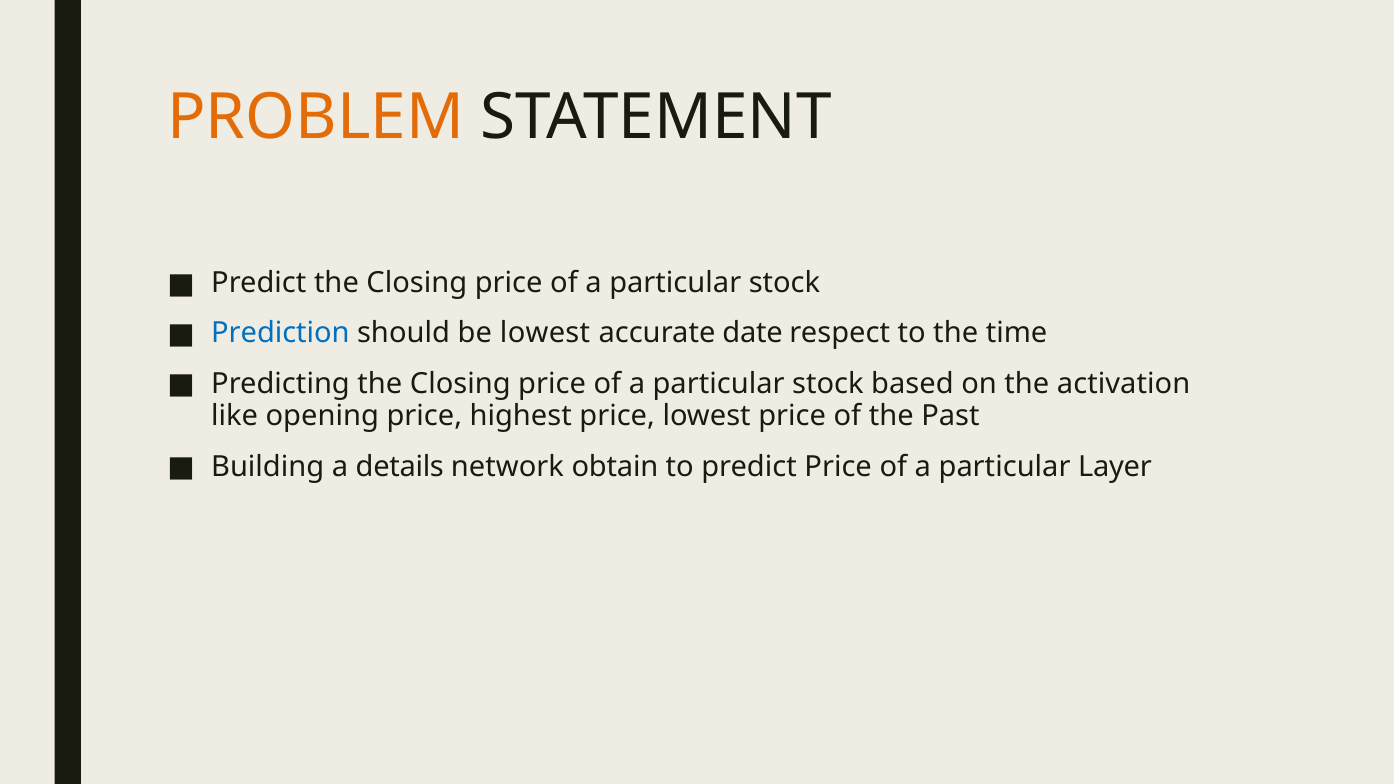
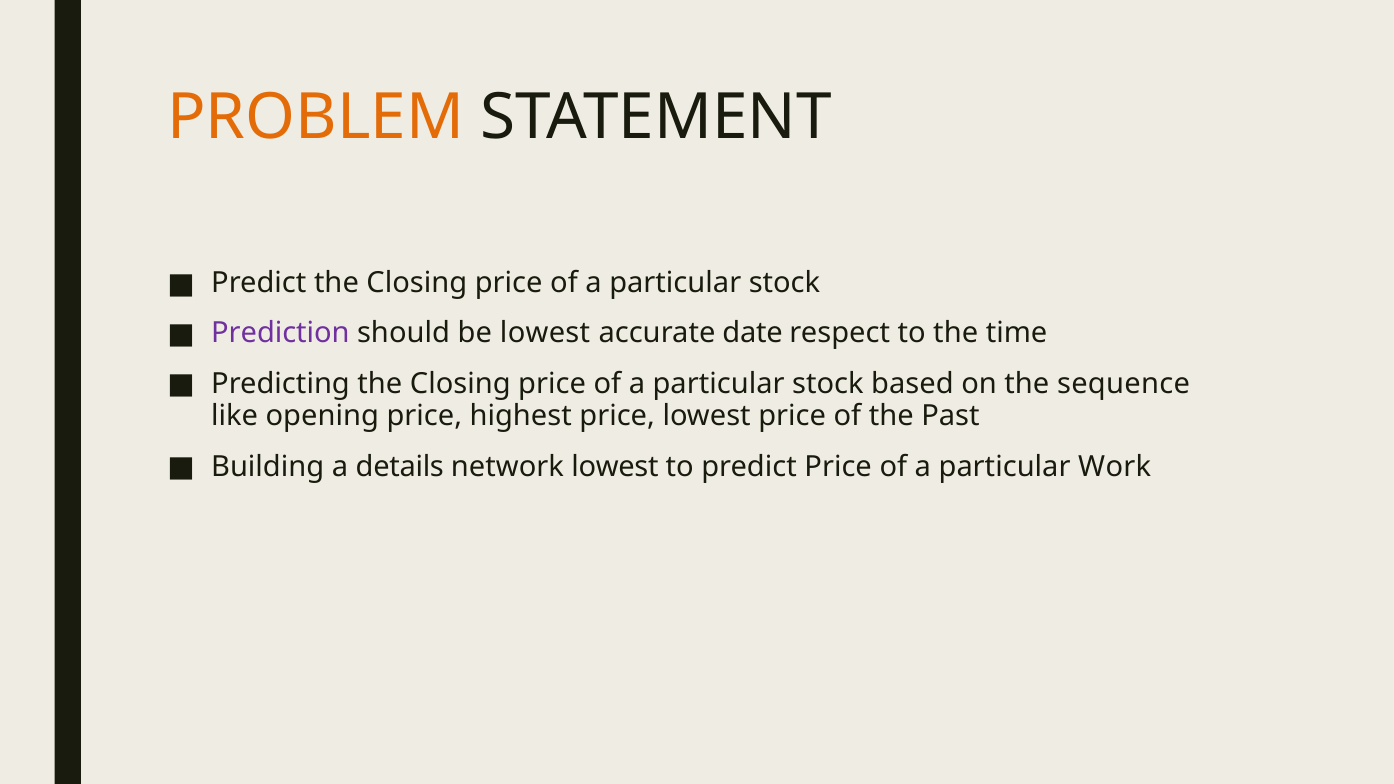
Prediction colour: blue -> purple
activation: activation -> sequence
network obtain: obtain -> lowest
Layer: Layer -> Work
